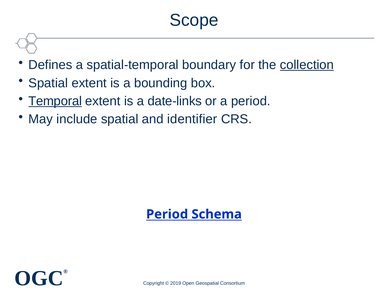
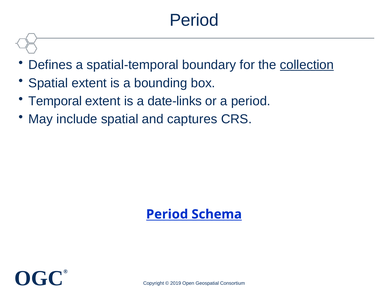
Scope at (194, 20): Scope -> Period
Temporal underline: present -> none
identifier: identifier -> captures
